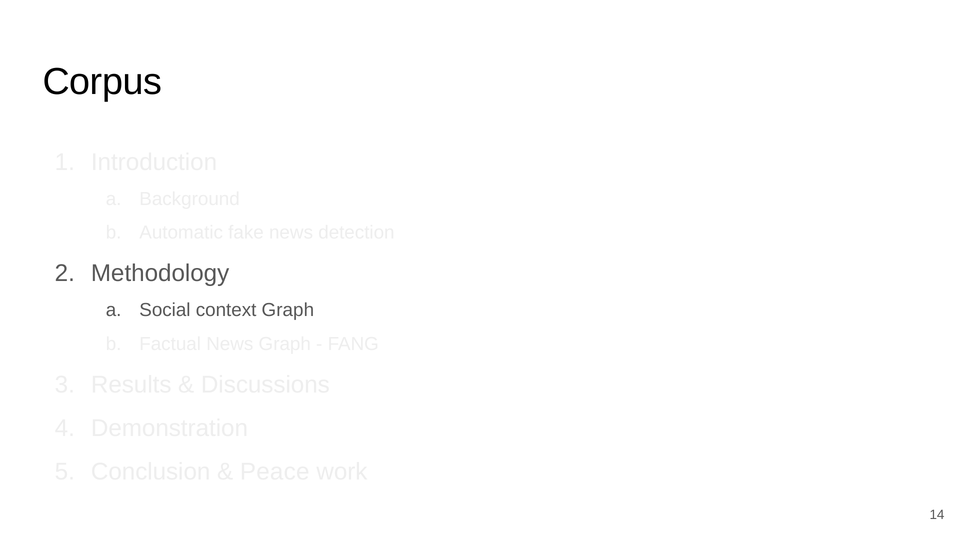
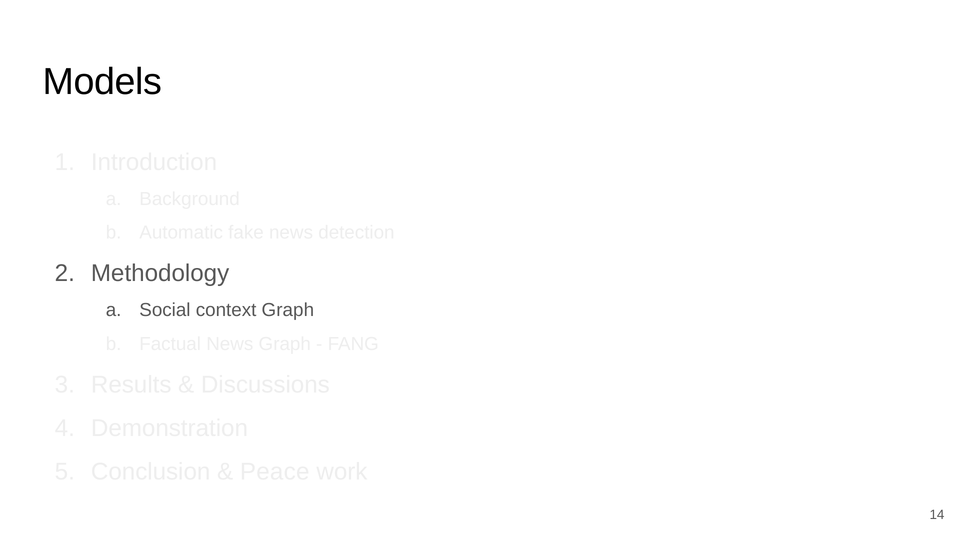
Corpus: Corpus -> Models
